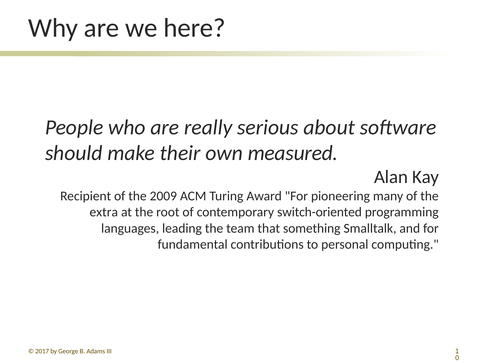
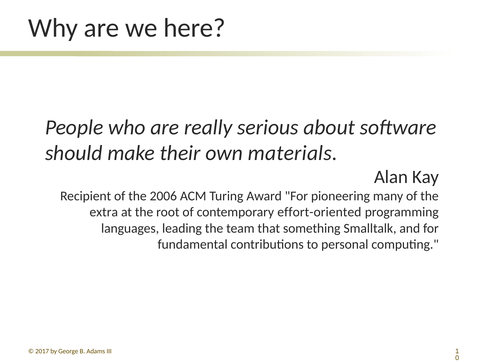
measured: measured -> materials
2009: 2009 -> 2006
switch-oriented: switch-oriented -> effort-oriented
